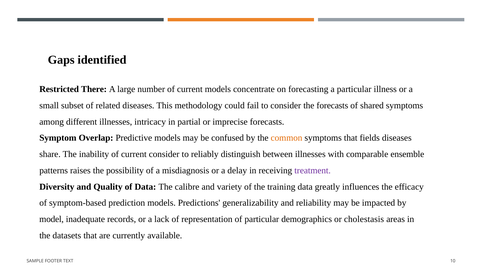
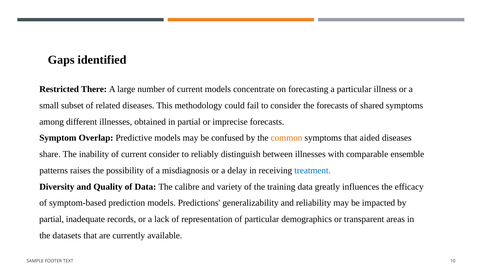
intricacy: intricacy -> obtained
fields: fields -> aided
treatment colour: purple -> blue
model at (52, 219): model -> partial
cholestasis: cholestasis -> transparent
